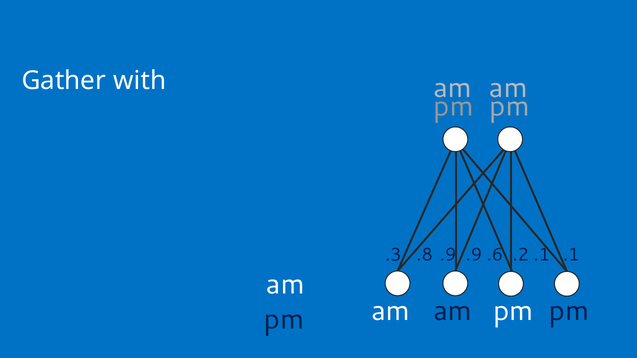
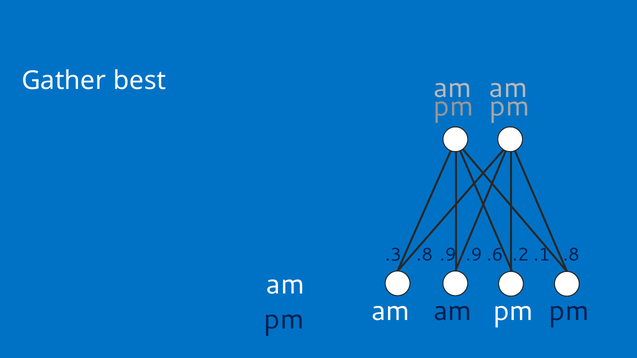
with: with -> best
.1 at (571, 255): .1 -> .8
